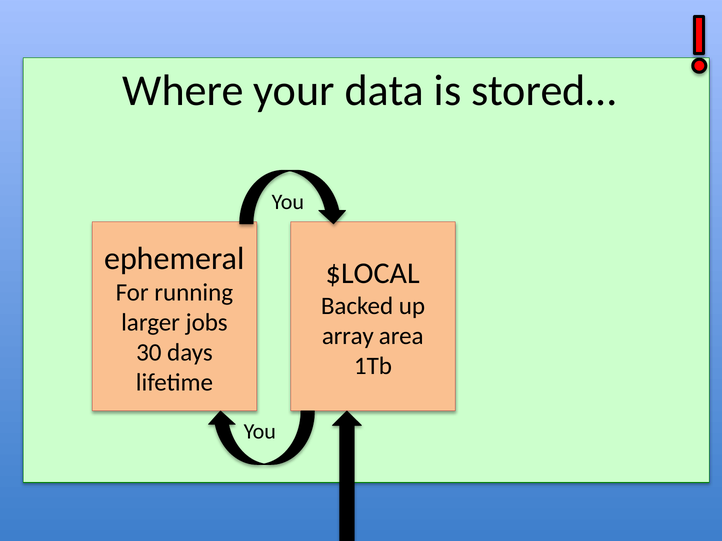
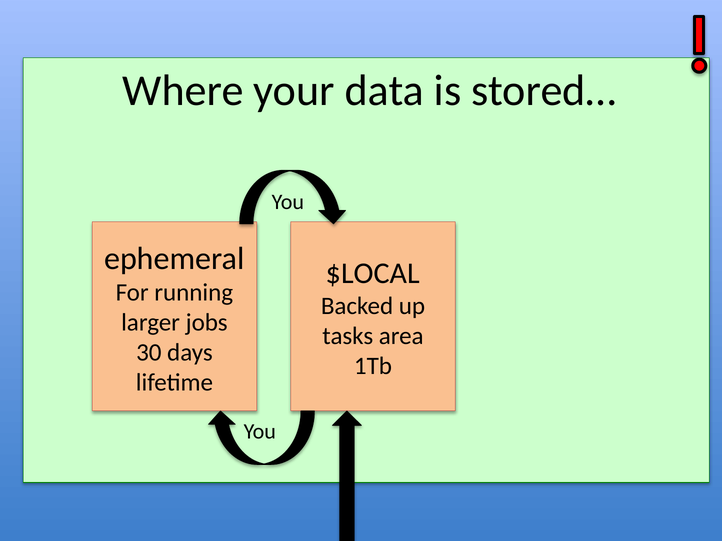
array: array -> tasks
